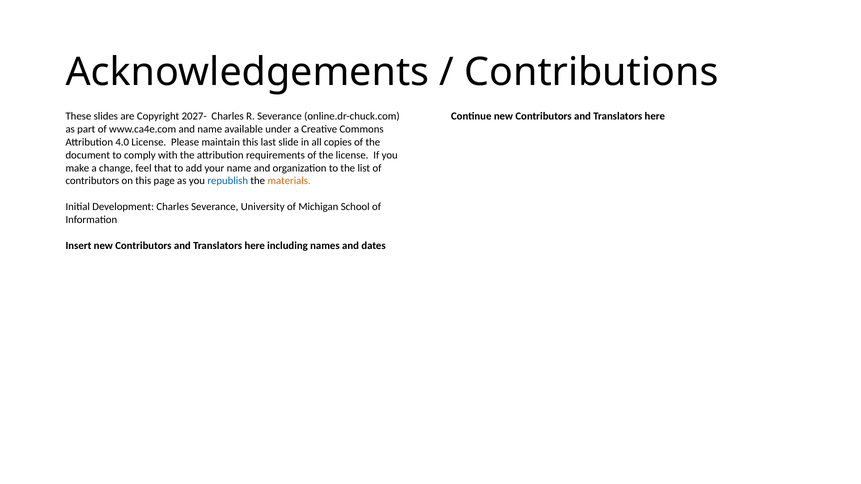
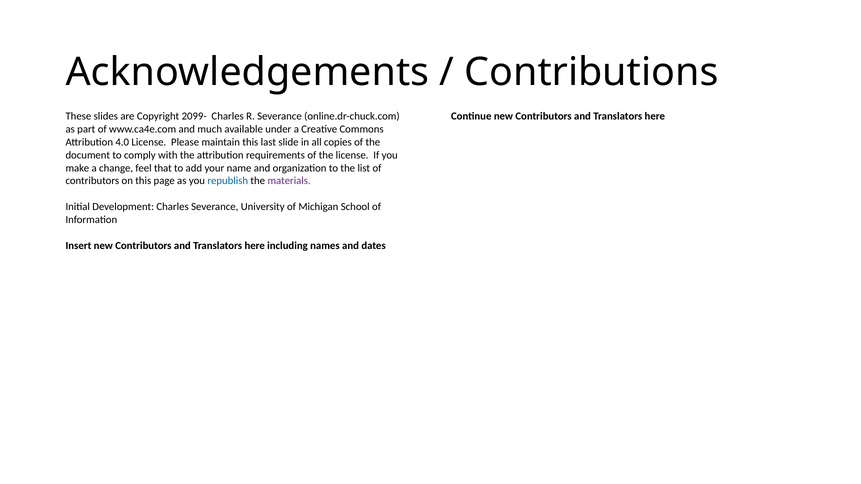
2027-: 2027- -> 2099-
and name: name -> much
materials colour: orange -> purple
